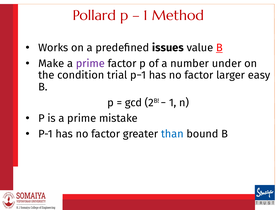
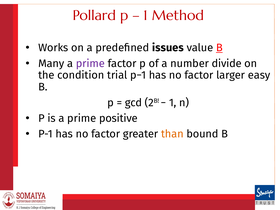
Make: Make -> Many
under: under -> divide
mistake: mistake -> positive
than colour: blue -> orange
